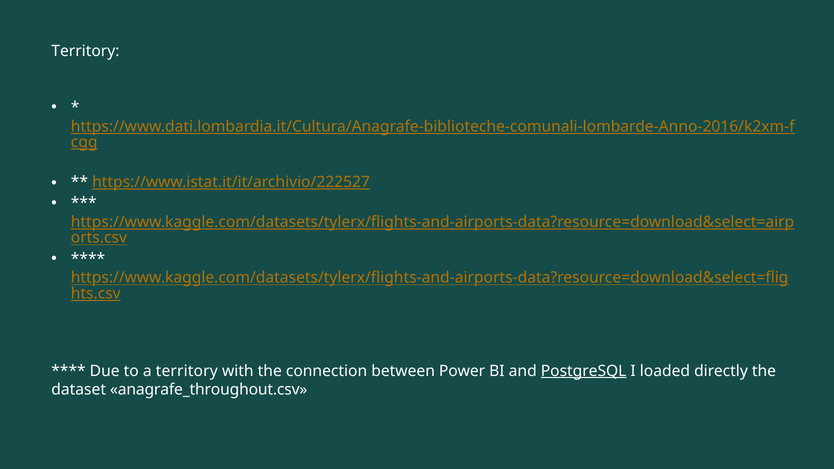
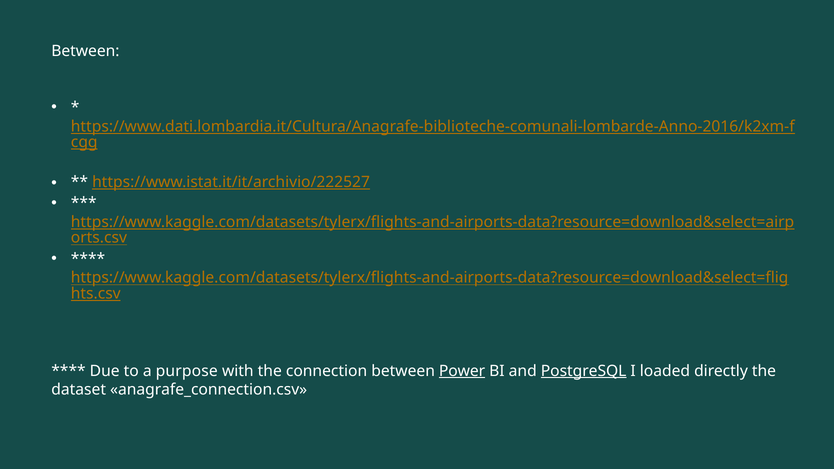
Territory at (85, 51): Territory -> Between
a territory: territory -> purpose
Power underline: none -> present
anagrafe_throughout.csv: anagrafe_throughout.csv -> anagrafe_connection.csv
